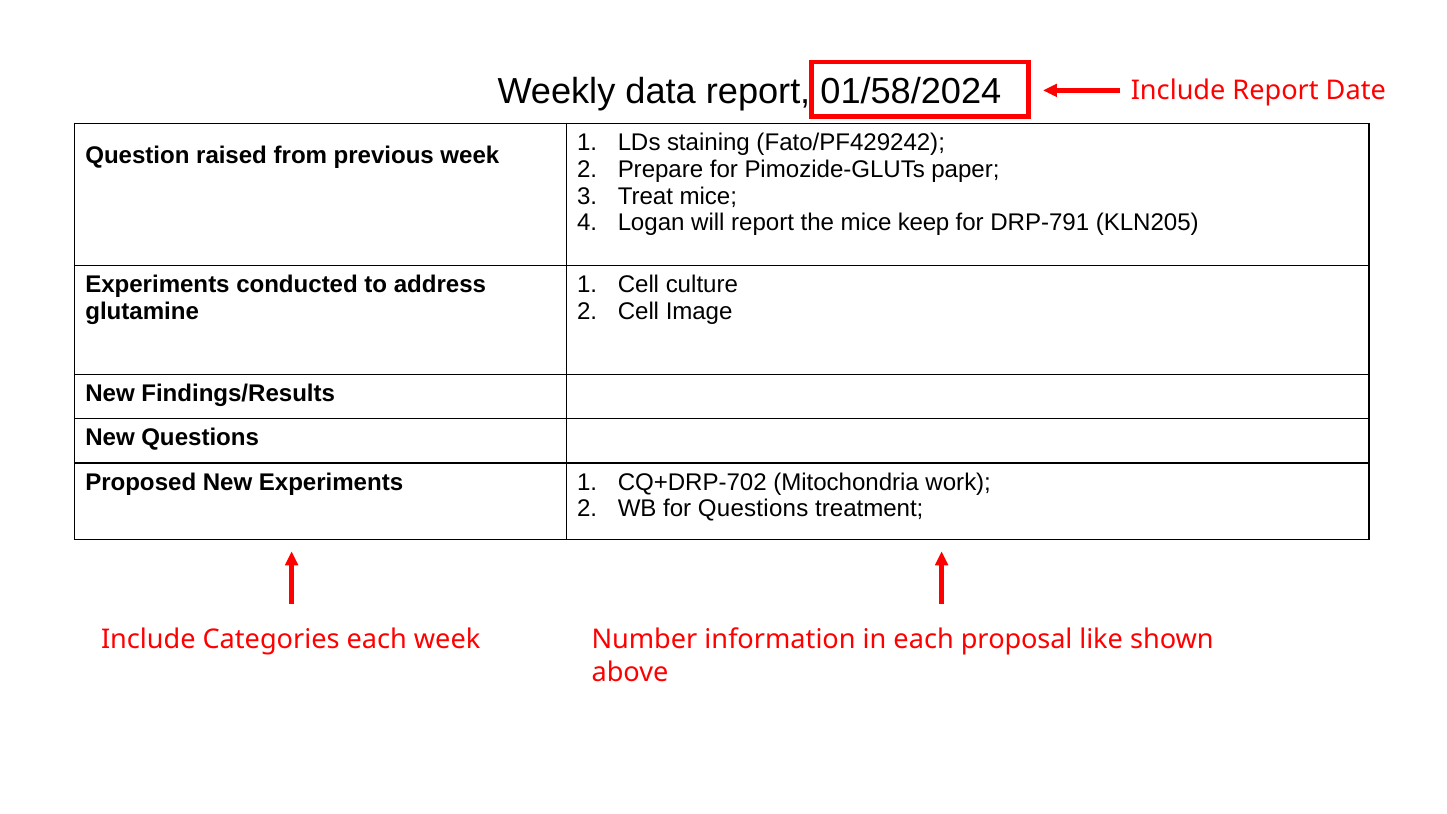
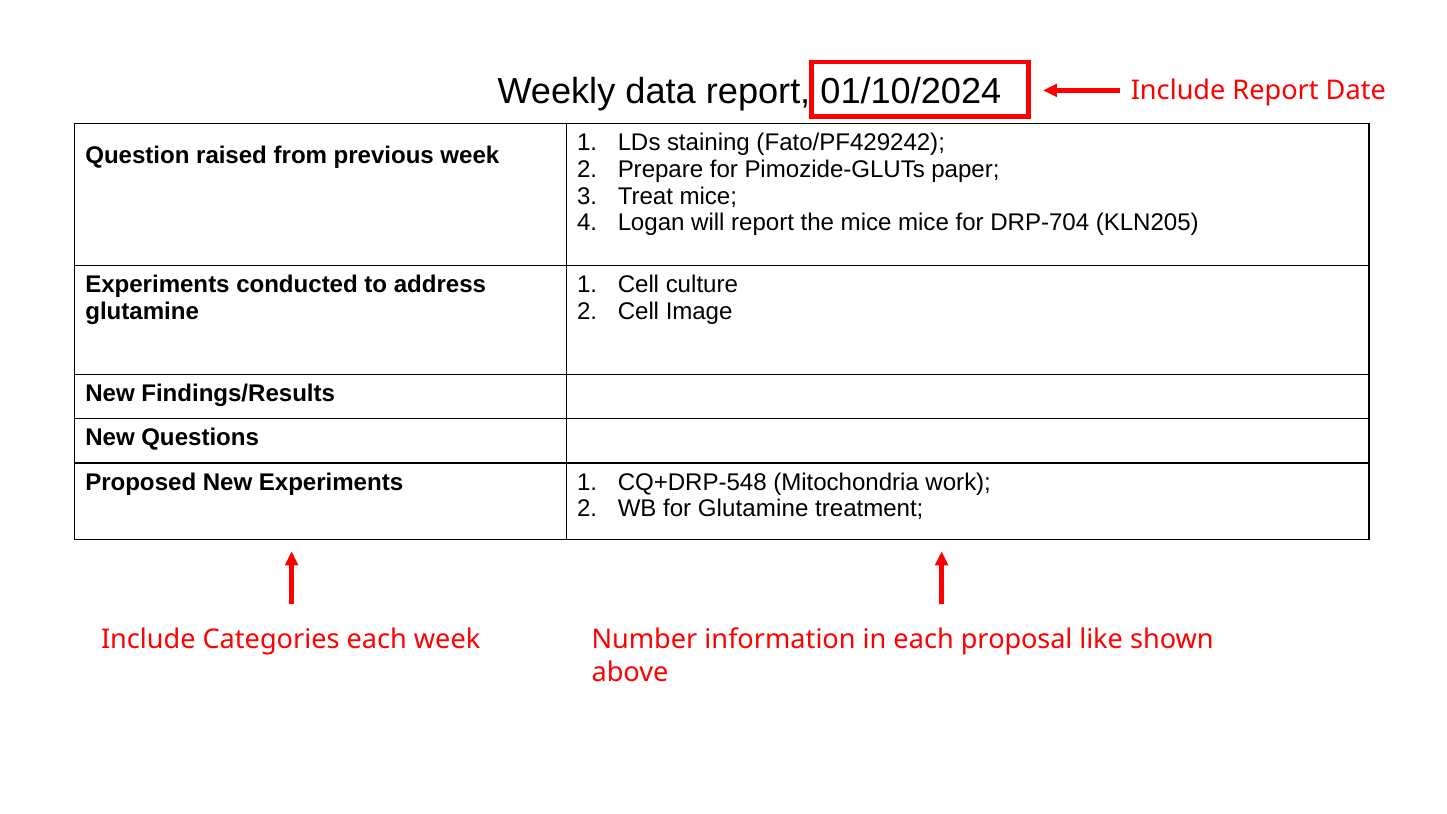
01/58/2024: 01/58/2024 -> 01/10/2024
mice keep: keep -> mice
DRP-791: DRP-791 -> DRP-704
CQ+DRP-702: CQ+DRP-702 -> CQ+DRP-548
for Questions: Questions -> Glutamine
